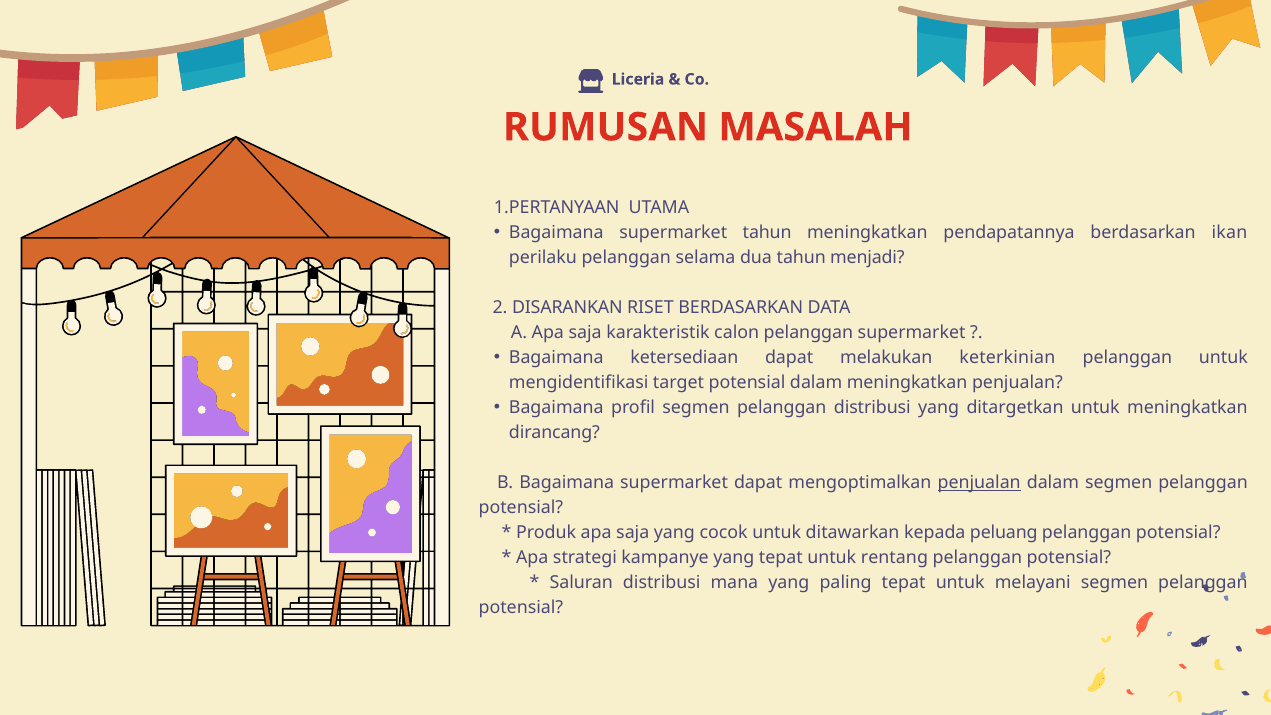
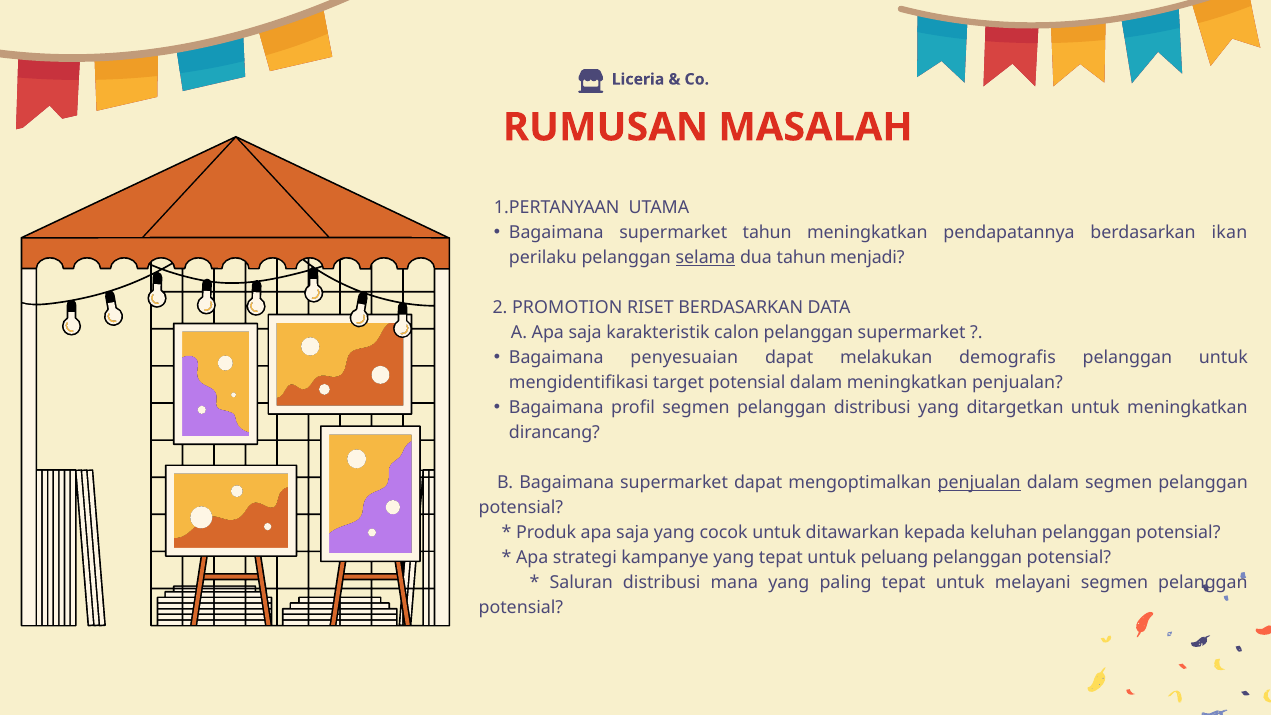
selama underline: none -> present
DISARANKAN: DISARANKAN -> PROMOTION
ketersediaan: ketersediaan -> penyesuaian
keterkinian: keterkinian -> demografis
peluang: peluang -> keluhan
rentang: rentang -> peluang
